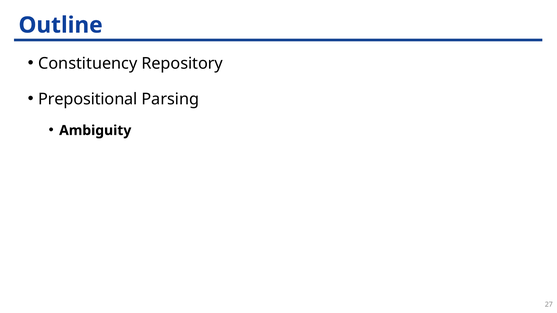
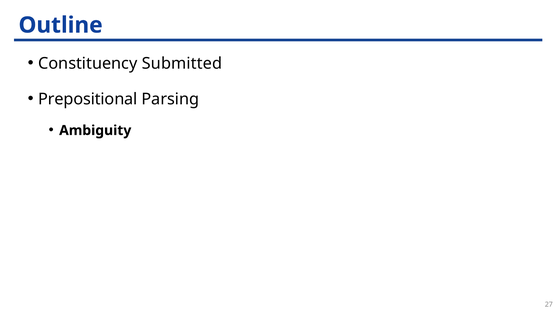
Repository: Repository -> Submitted
